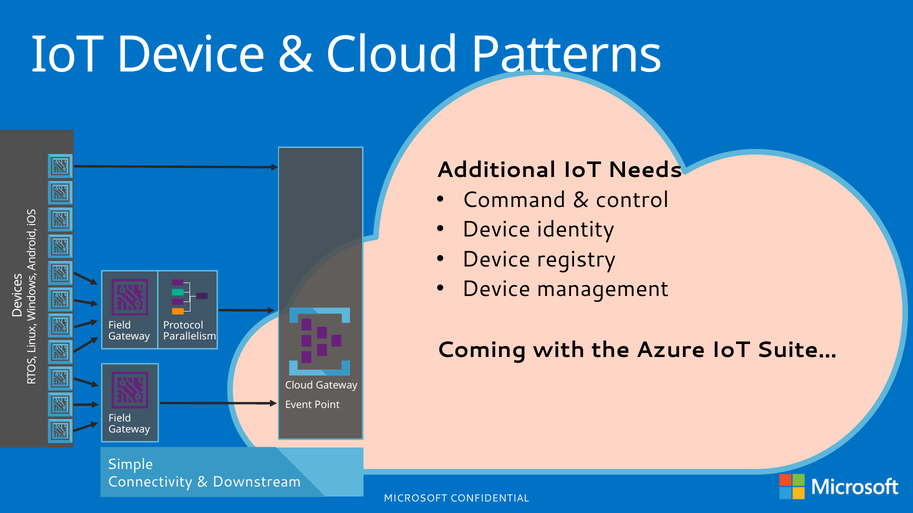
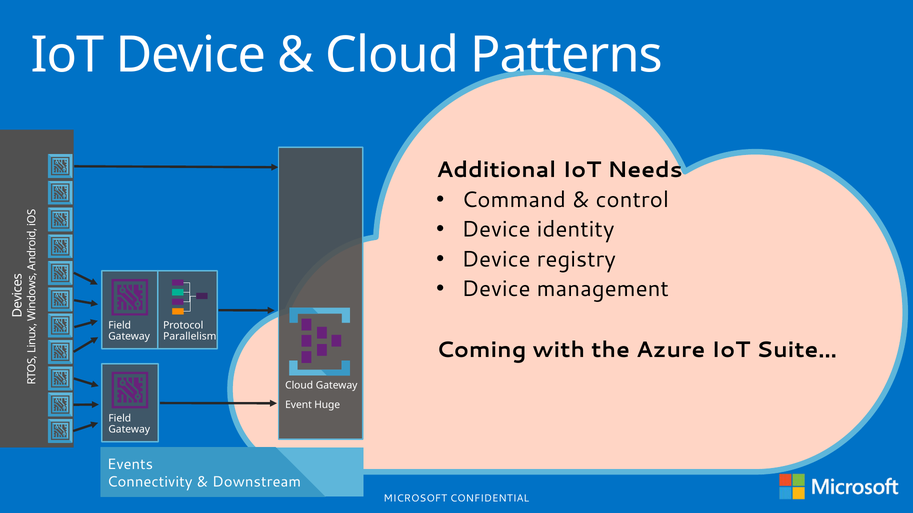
Point: Point -> Huge
Simple: Simple -> Events
